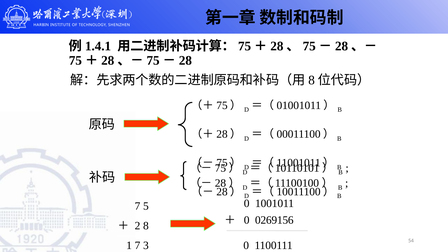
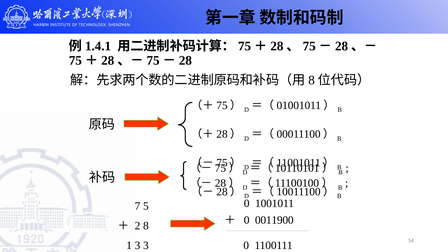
0269156: 0269156 -> 0011900
1 7: 7 -> 3
